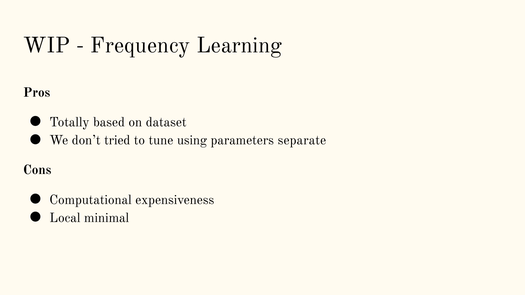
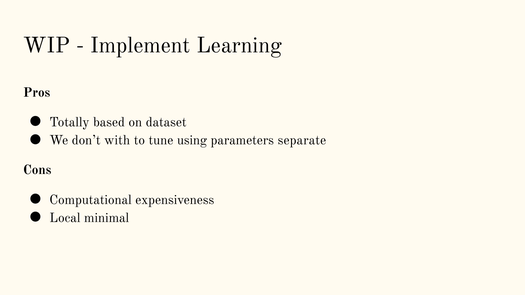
Frequency: Frequency -> Implement
tried: tried -> with
